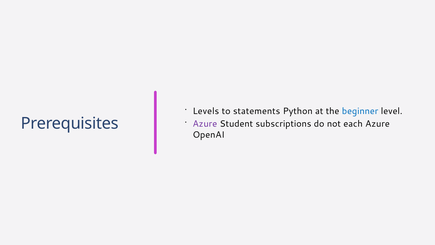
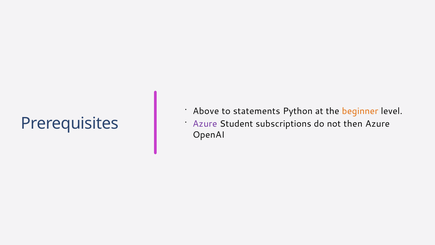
Levels: Levels -> Above
beginner colour: blue -> orange
each: each -> then
